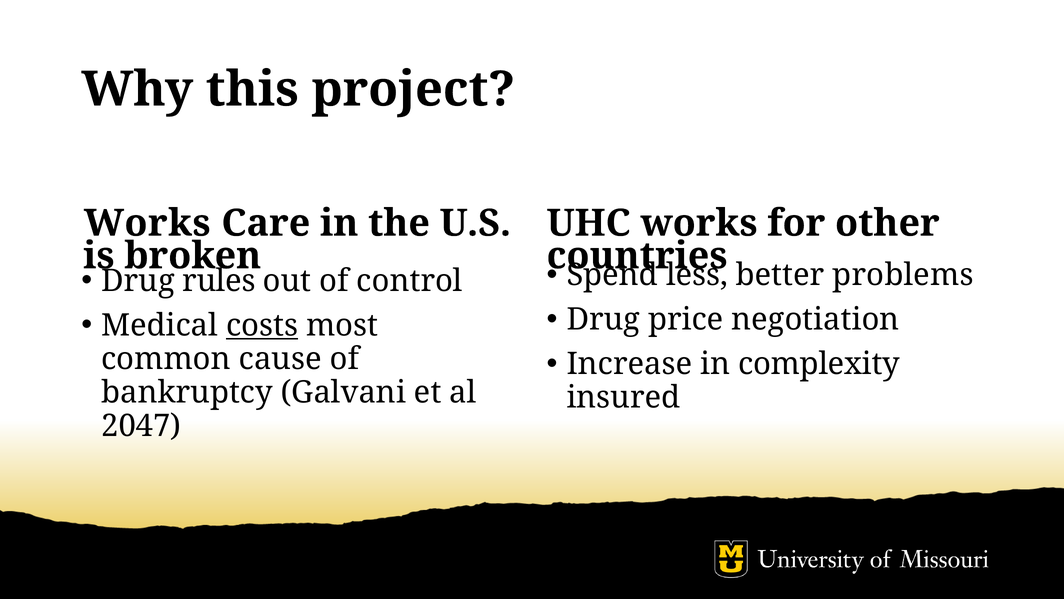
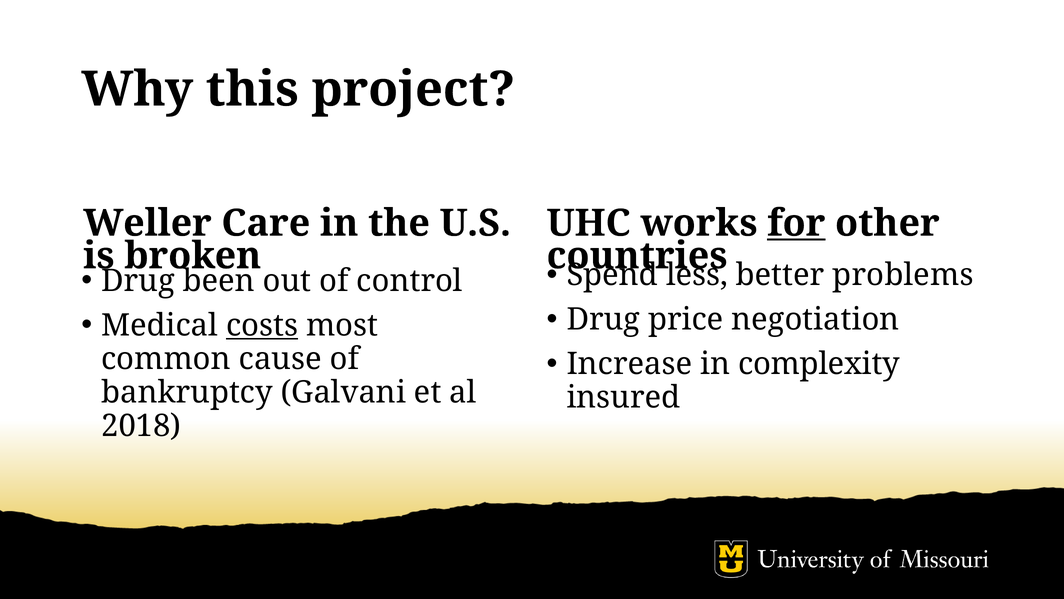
Works at (147, 223): Works -> Weller
for underline: none -> present
rules: rules -> been
2047: 2047 -> 2018
